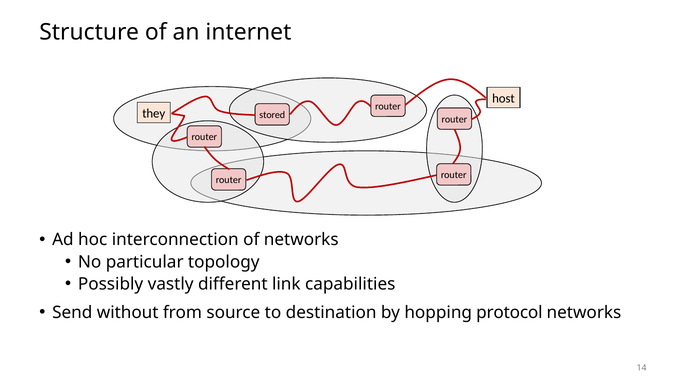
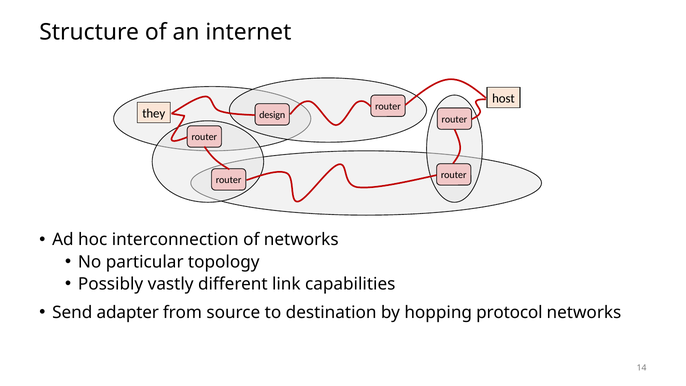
stored: stored -> design
without: without -> adapter
